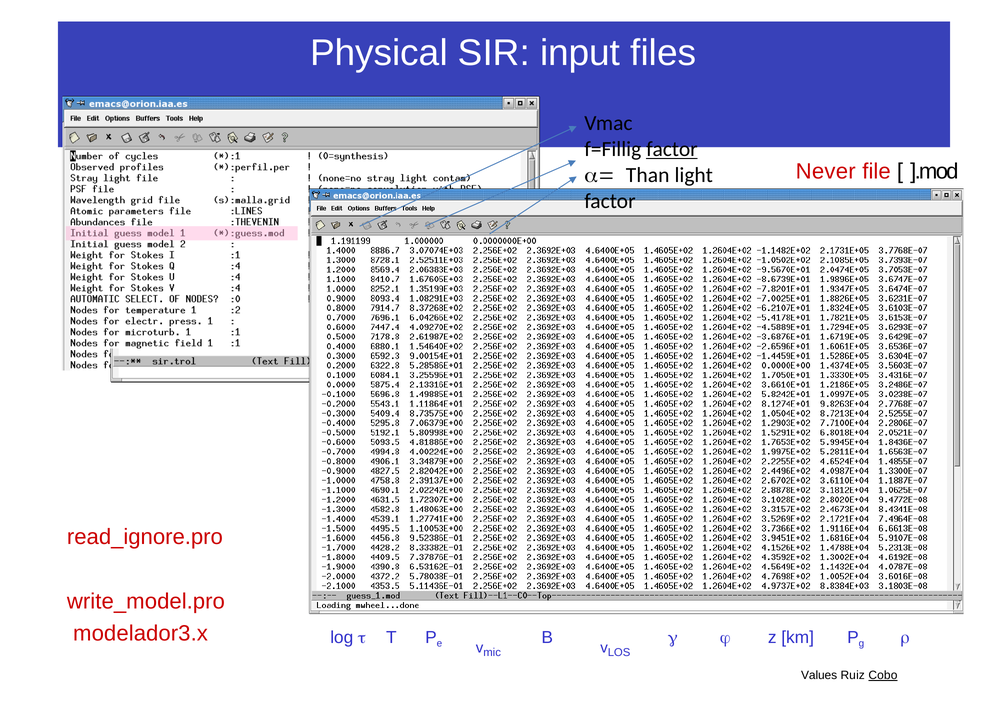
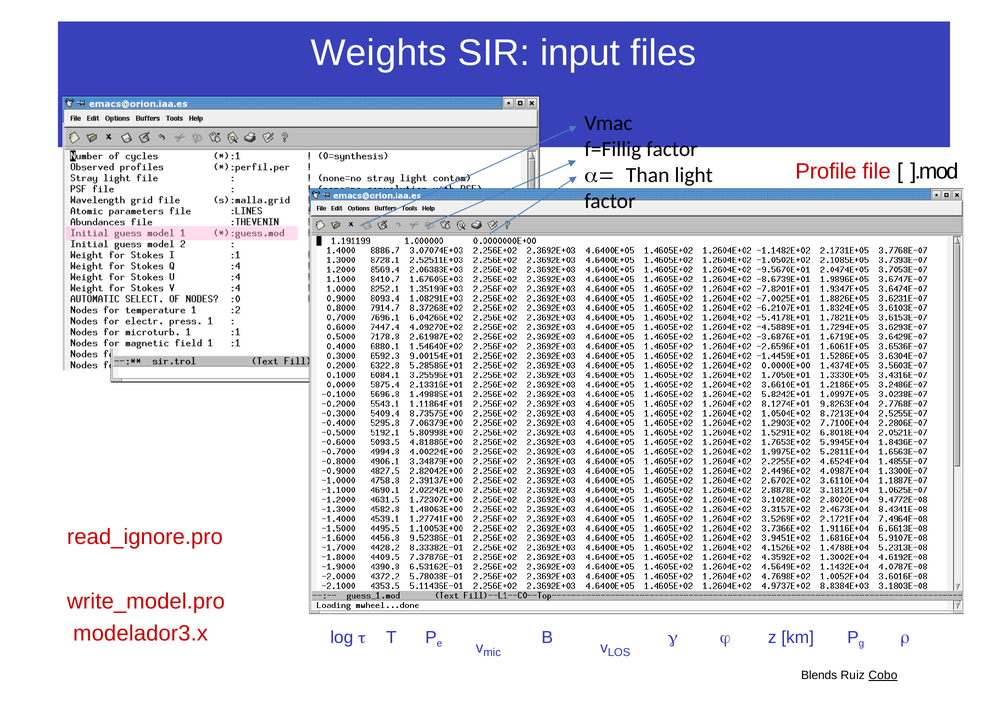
Physical: Physical -> Weights
factor at (672, 149) underline: present -> none
Never: Never -> Profile
Values: Values -> Blends
